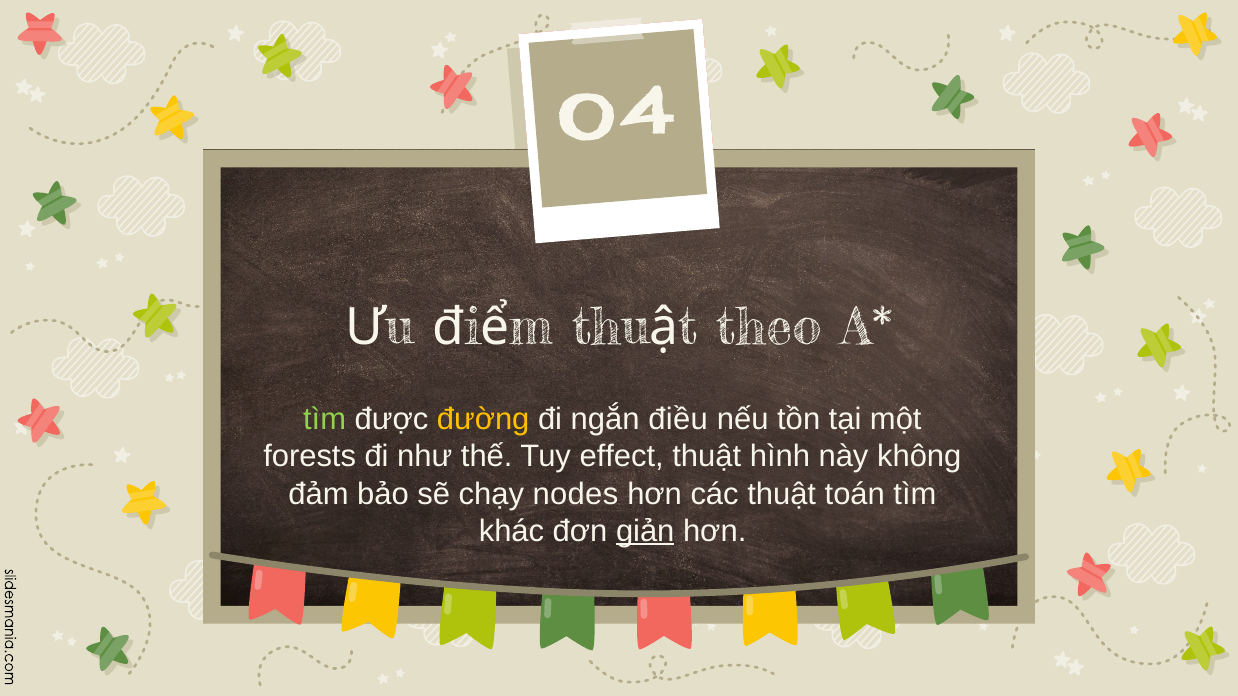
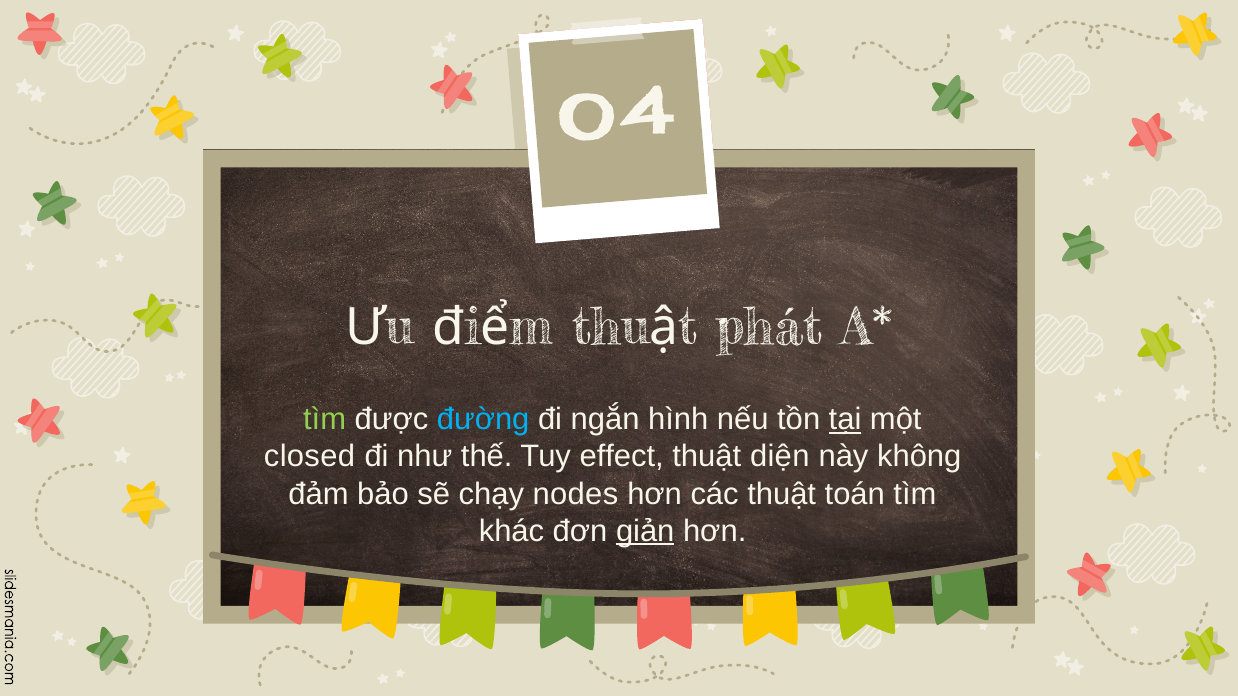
theo: theo -> phát
đường colour: yellow -> light blue
điều: điều -> hình
tại underline: none -> present
forests: forests -> closed
hình: hình -> diện
